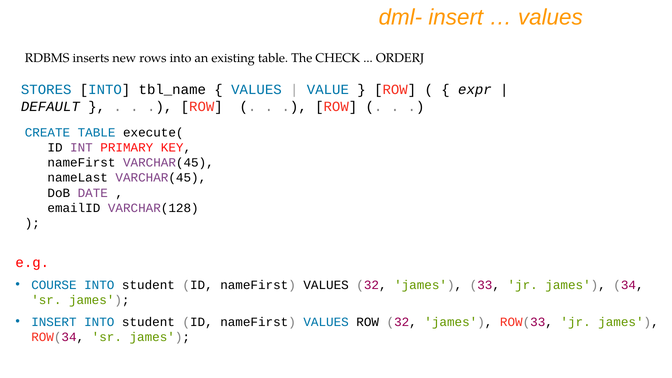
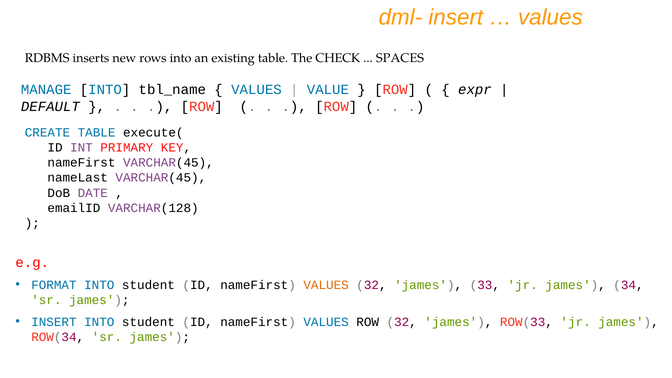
ORDERJ: ORDERJ -> SPACES
STORES: STORES -> MANAGE
COURSE: COURSE -> FORMAT
VALUES at (326, 285) colour: black -> orange
